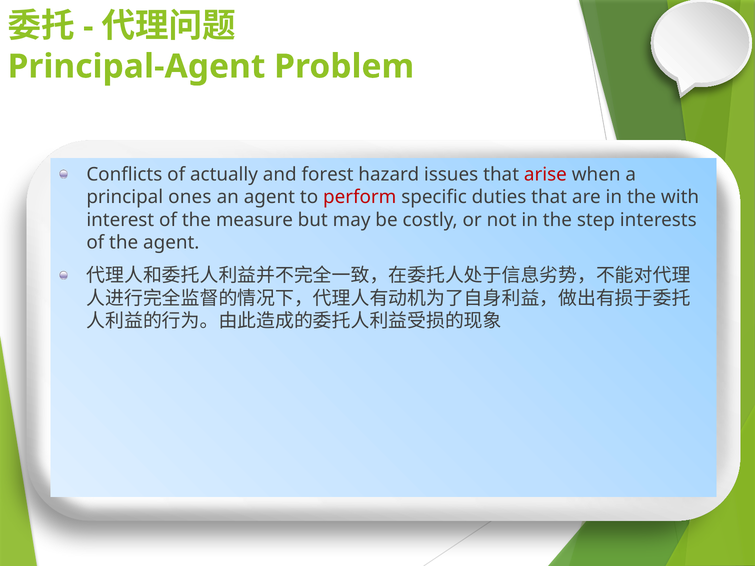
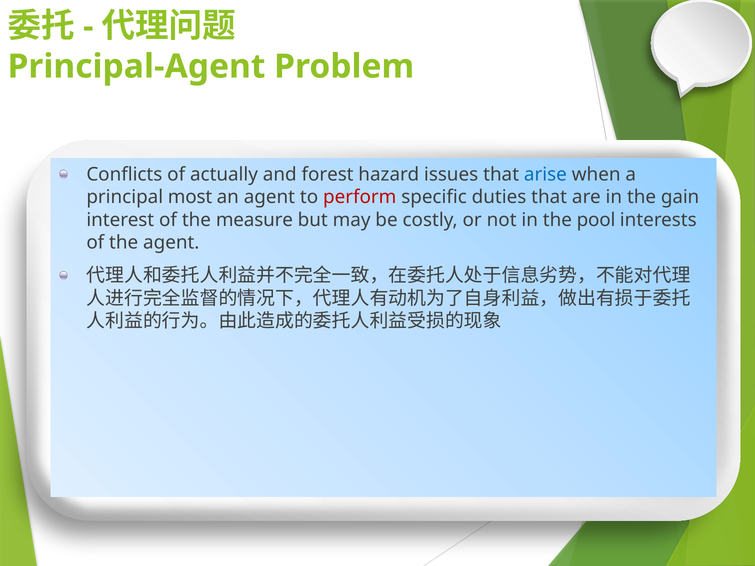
arise colour: red -> blue
ones: ones -> most
with: with -> gain
step: step -> pool
